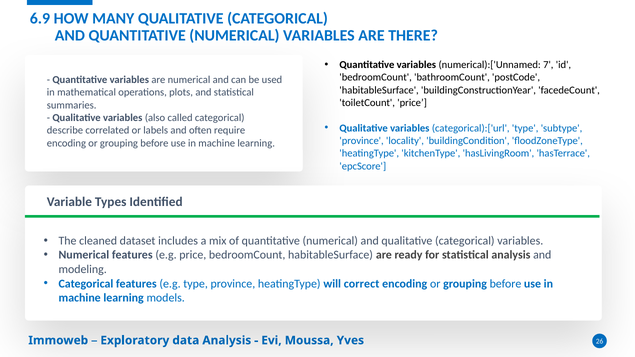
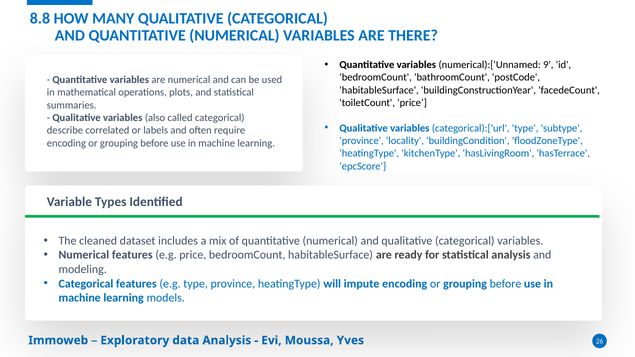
6.9: 6.9 -> 8.8
7: 7 -> 9
correct: correct -> impute
